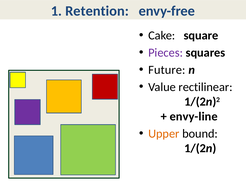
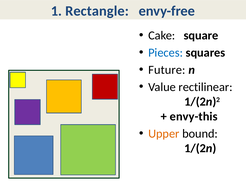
Retention: Retention -> Rectangle
Pieces colour: purple -> blue
envy-line: envy-line -> envy-this
